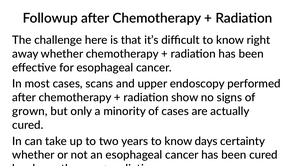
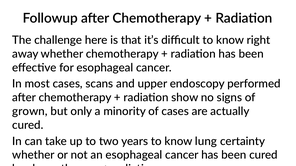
days: days -> lung
